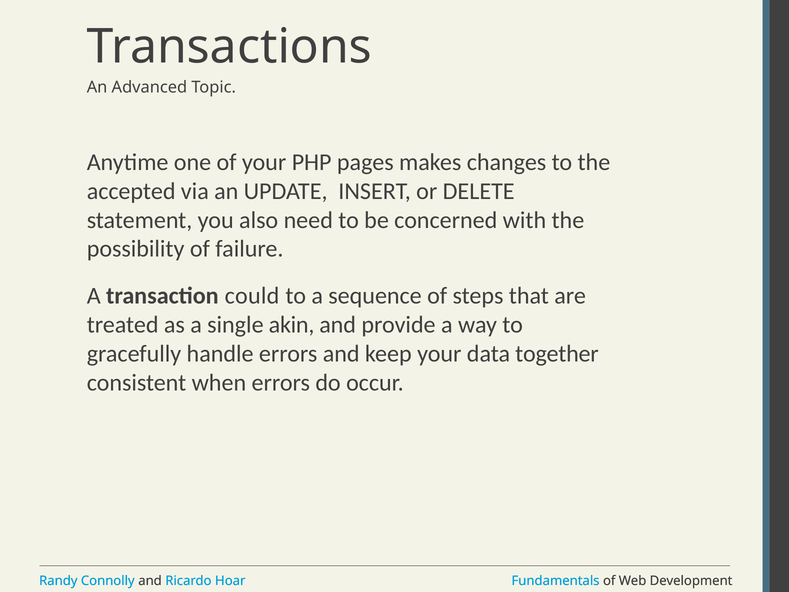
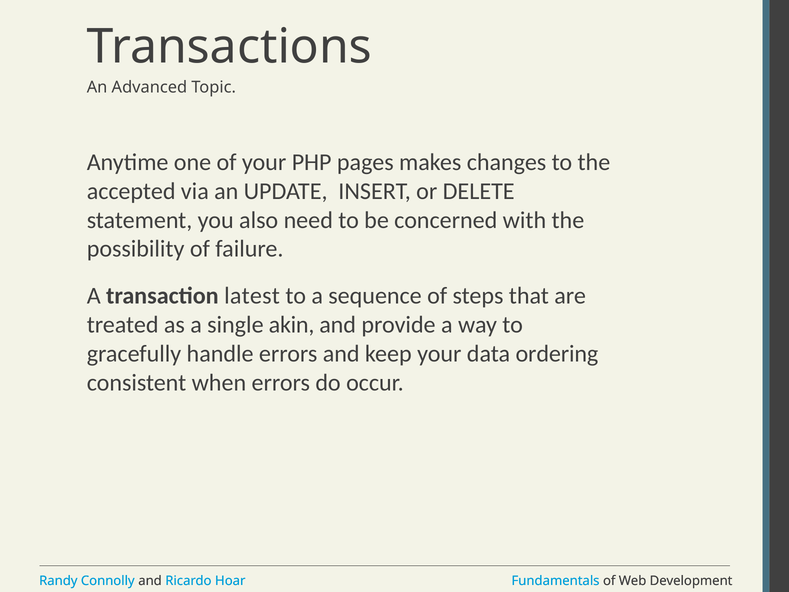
could: could -> latest
together: together -> ordering
